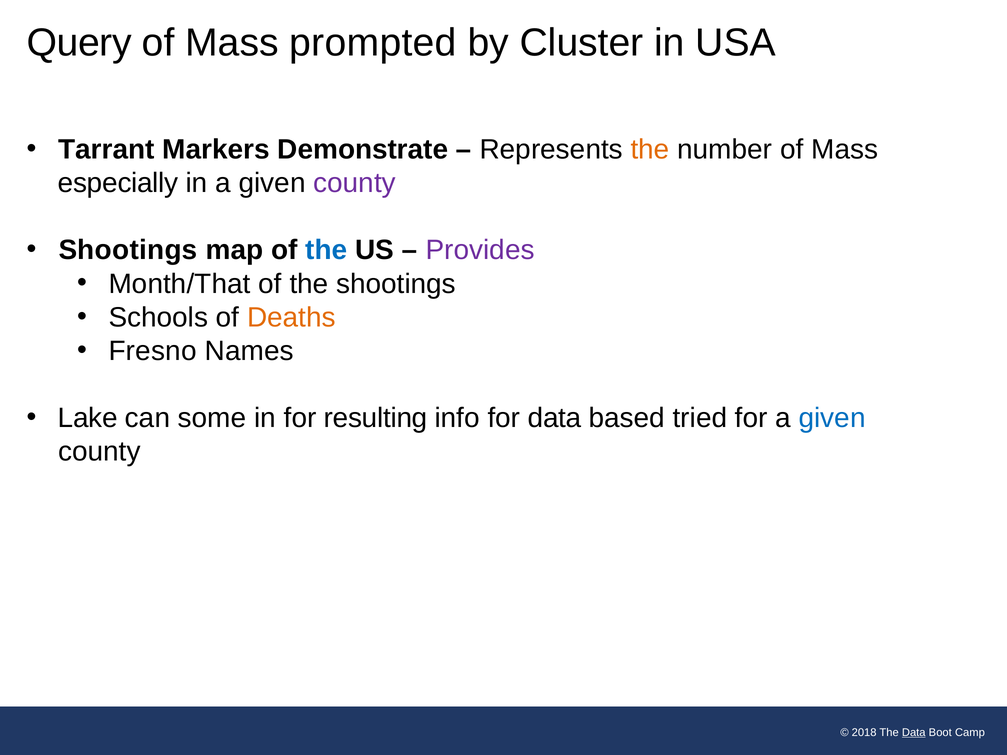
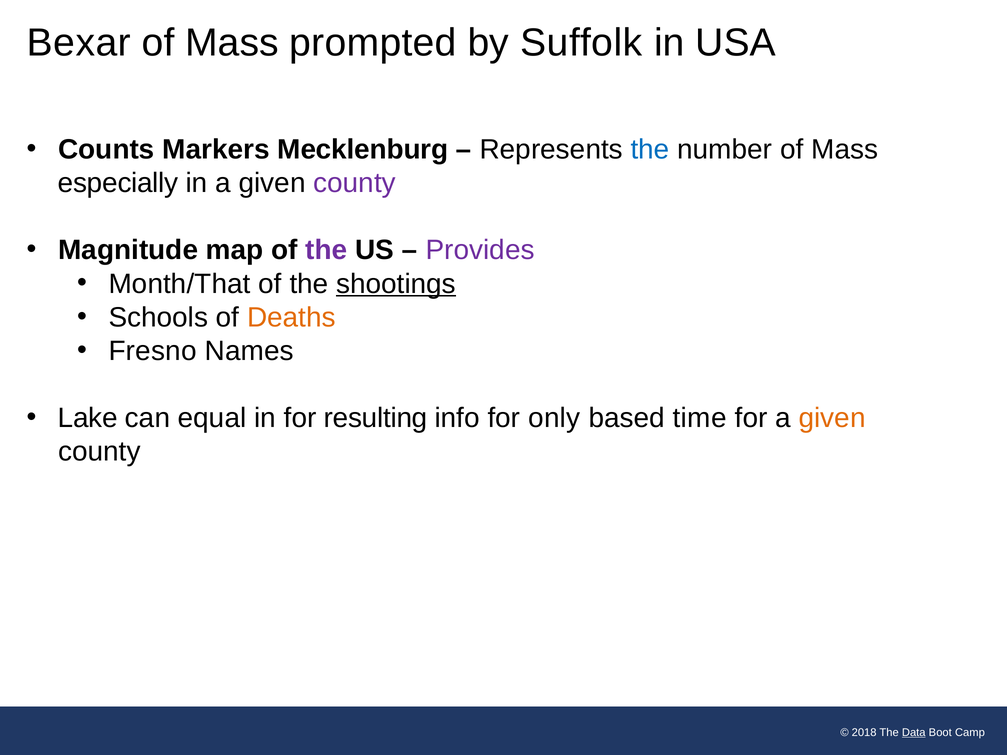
Query: Query -> Bexar
Cluster: Cluster -> Suffolk
Tarrant: Tarrant -> Counts
Demonstrate: Demonstrate -> Mecklenburg
the at (650, 150) colour: orange -> blue
Shootings at (128, 250): Shootings -> Magnitude
the at (326, 250) colour: blue -> purple
shootings at (396, 284) underline: none -> present
some: some -> equal
for data: data -> only
tried: tried -> time
given at (832, 418) colour: blue -> orange
